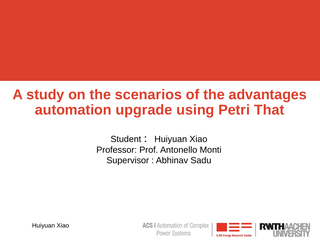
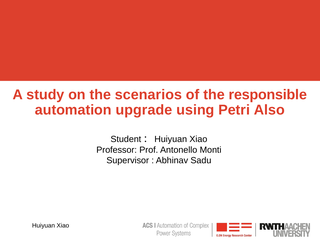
advantages: advantages -> responsible
That: That -> Also
